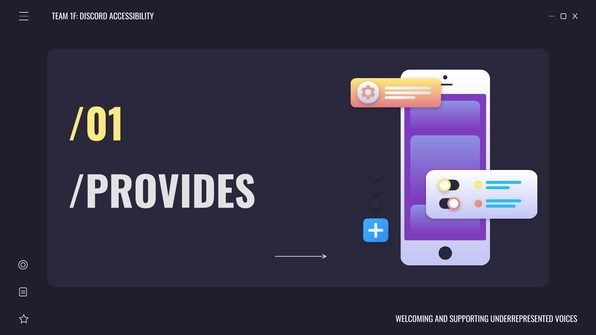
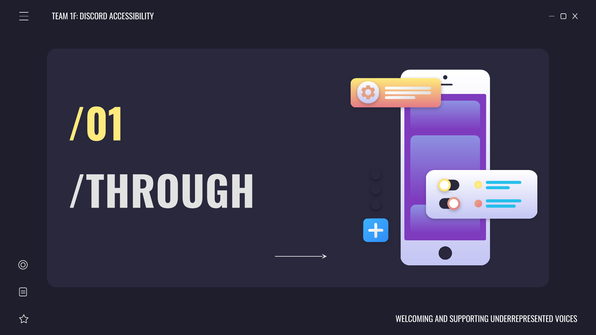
/PROVIDES: /PROVIDES -> /THROUGH
